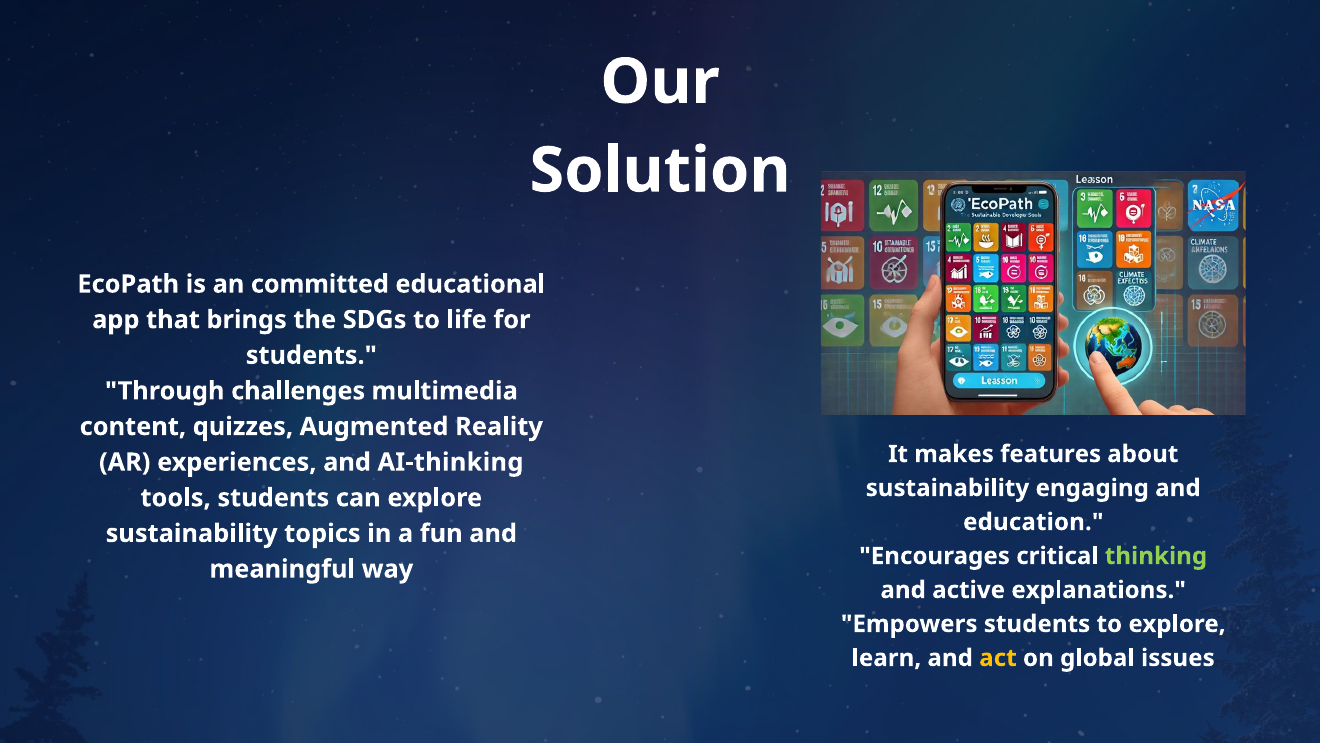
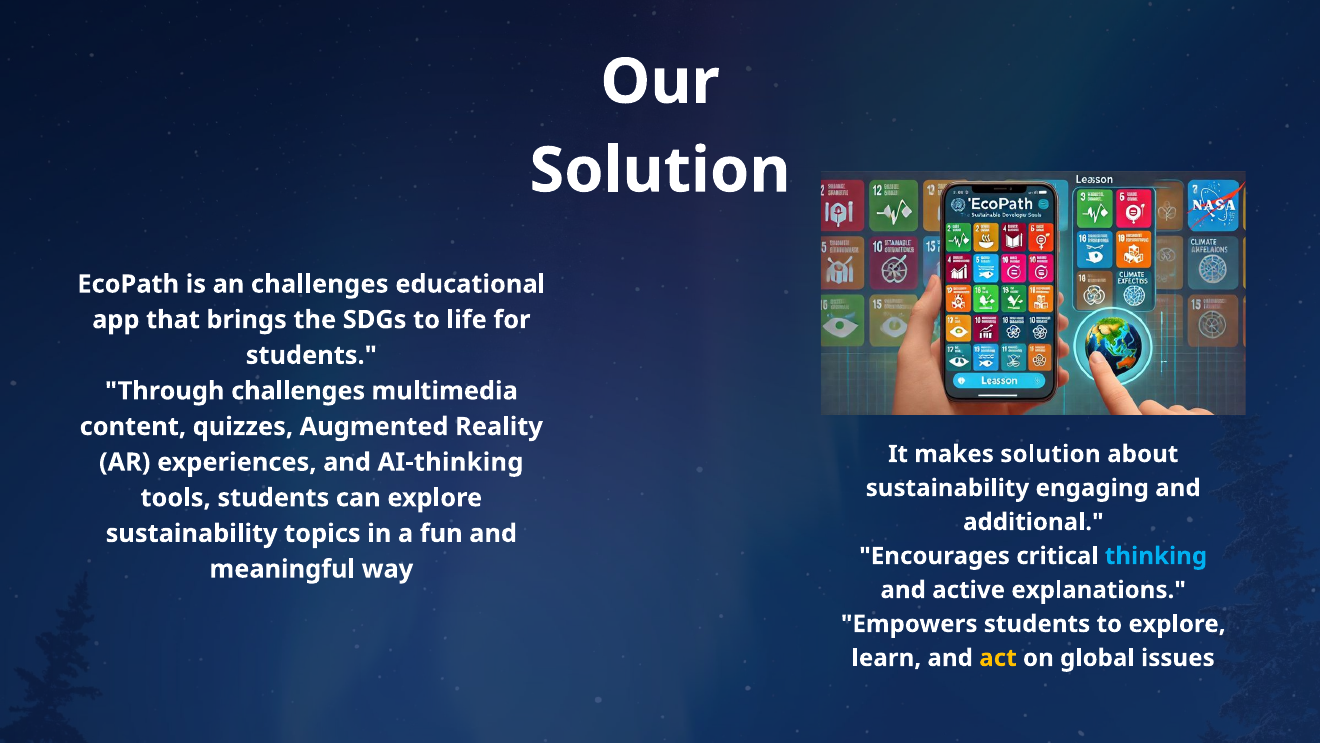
an committed: committed -> challenges
makes features: features -> solution
education: education -> additional
thinking colour: light green -> light blue
